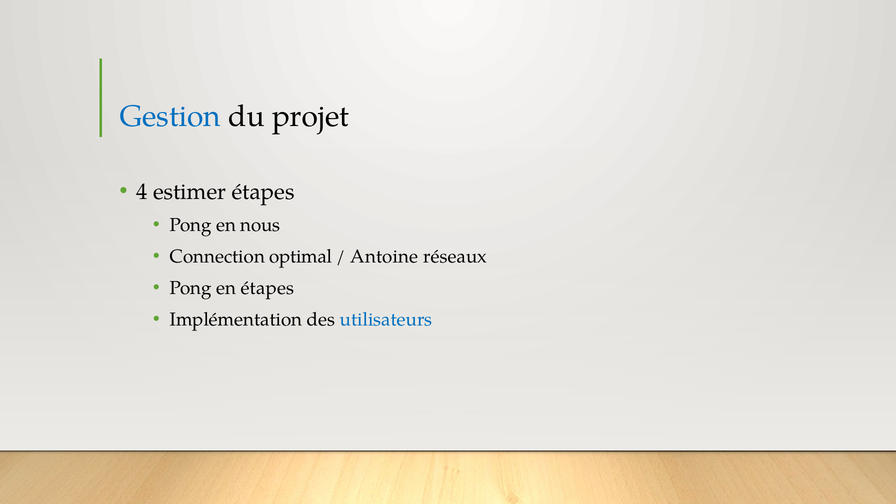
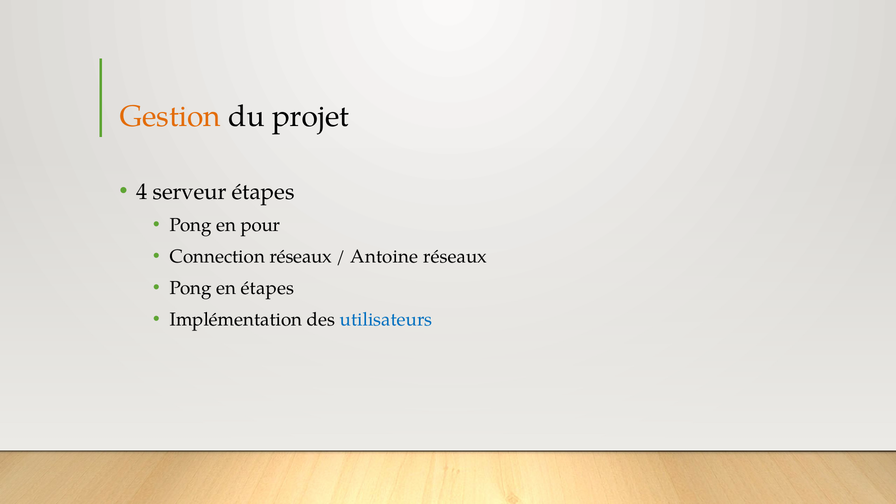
Gestion colour: blue -> orange
estimer: estimer -> serveur
nous: nous -> pour
Connection optimal: optimal -> réseaux
